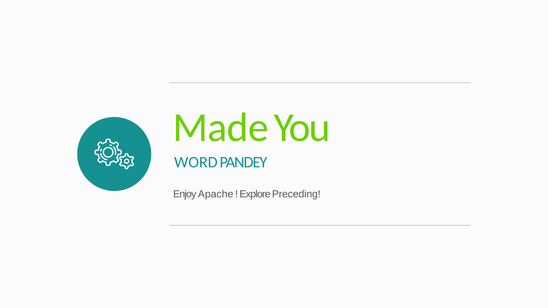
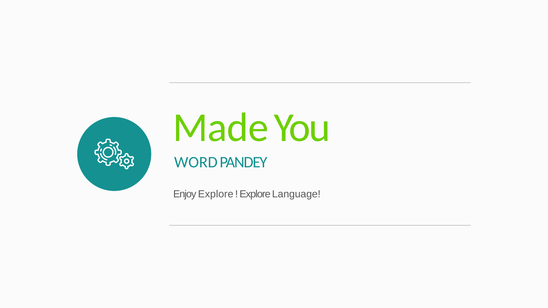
Enjoy Apache: Apache -> Explore
Preceding: Preceding -> Language
